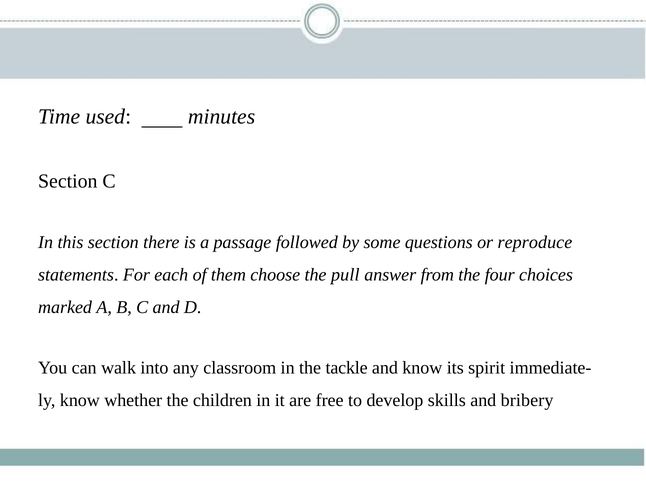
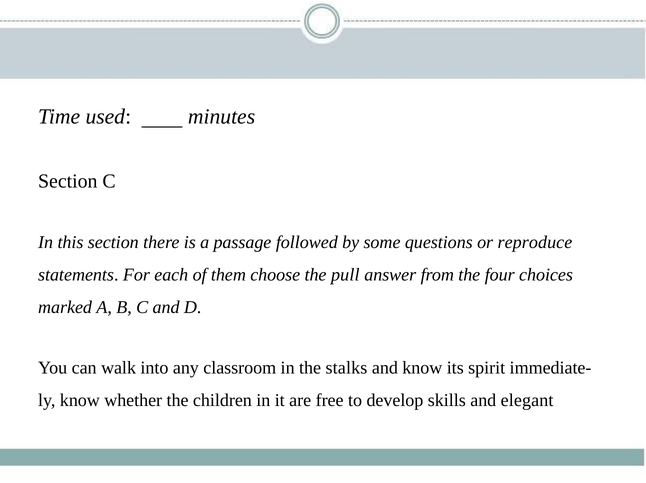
tackle: tackle -> stalks
bribery: bribery -> elegant
